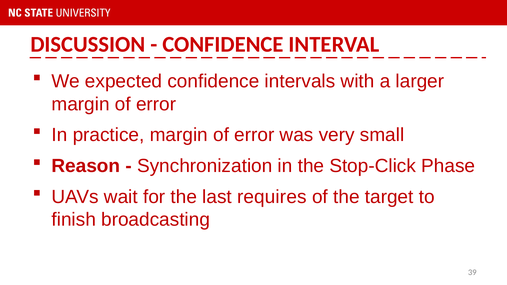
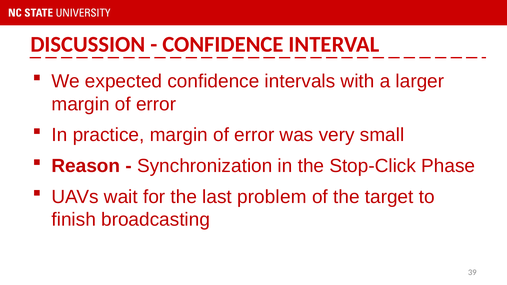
requires: requires -> problem
